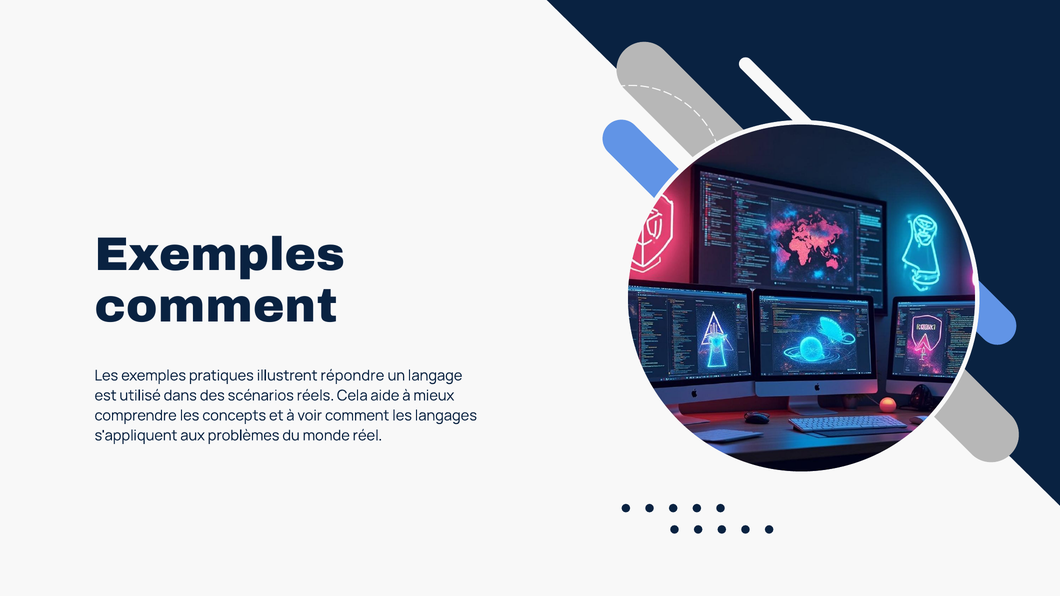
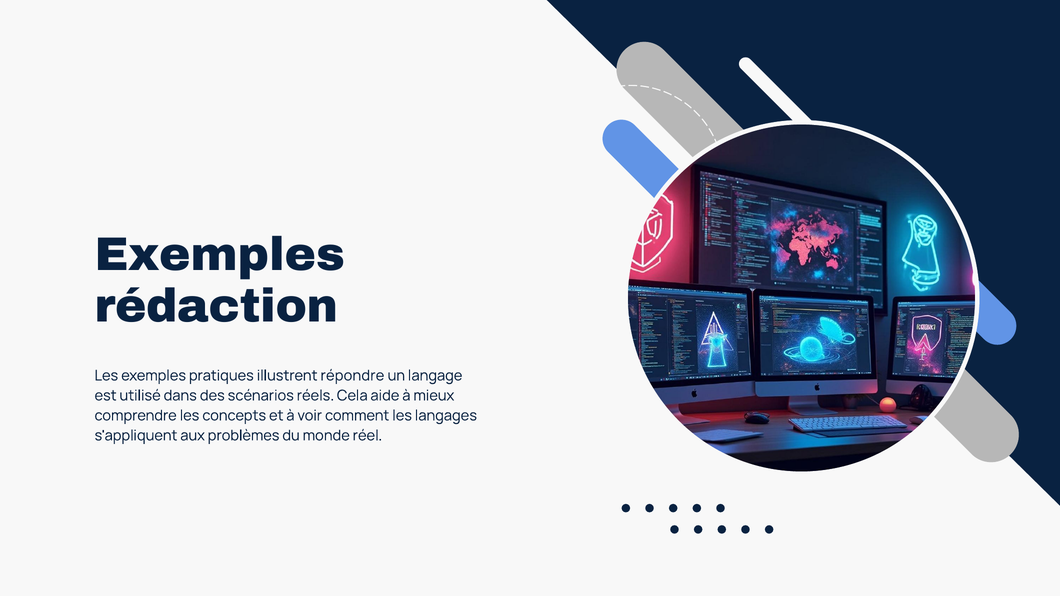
comment at (216, 306): comment -> rédaction
